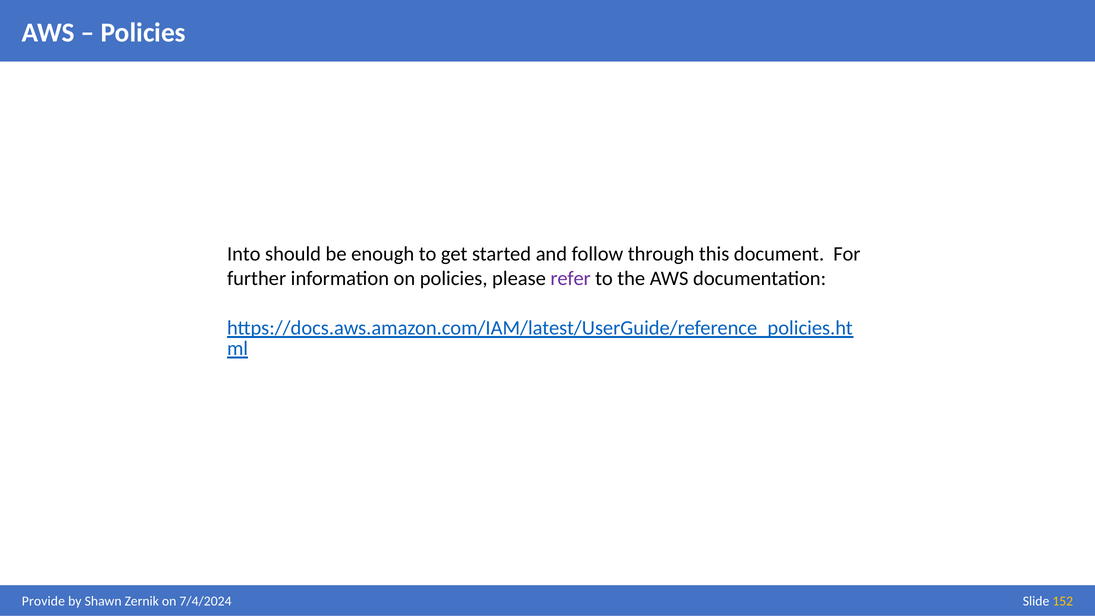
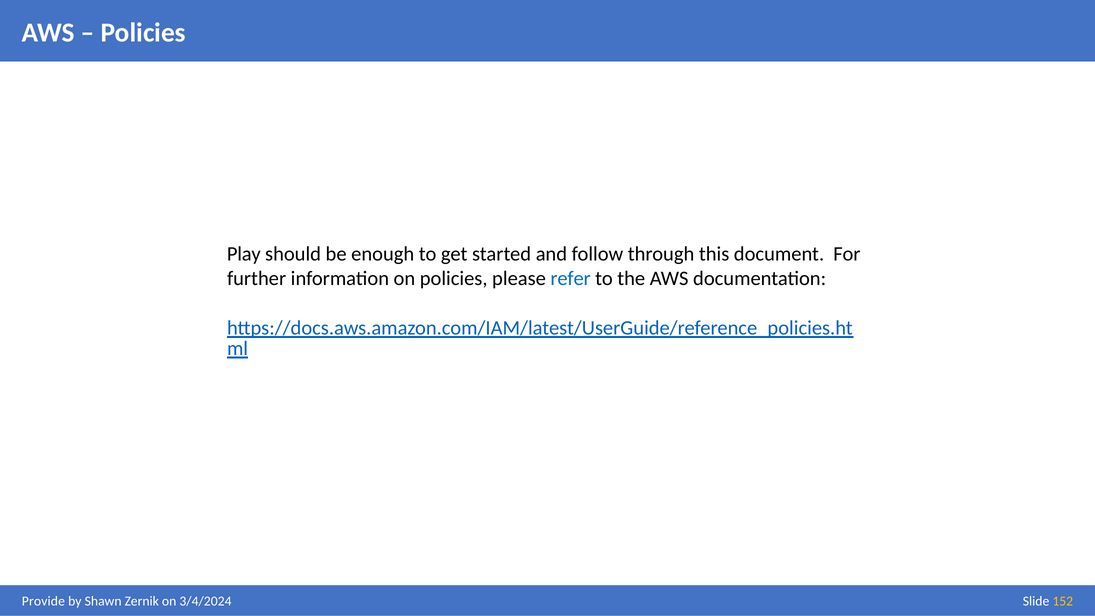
Into: Into -> Play
refer colour: purple -> blue
7/4/2024: 7/4/2024 -> 3/4/2024
